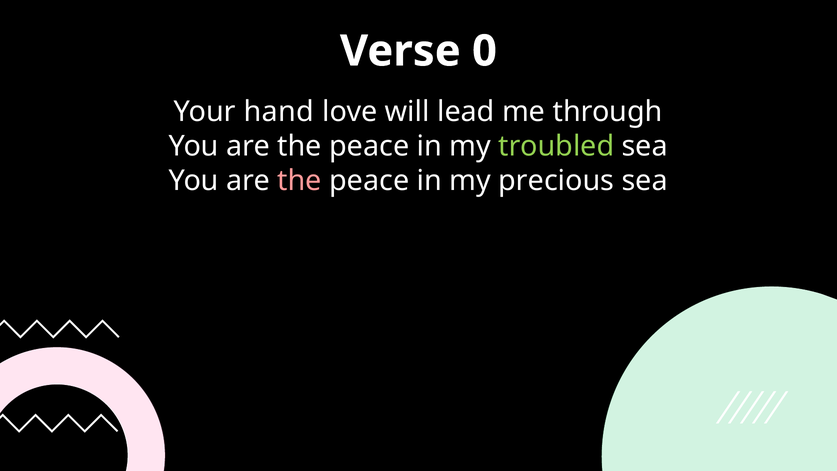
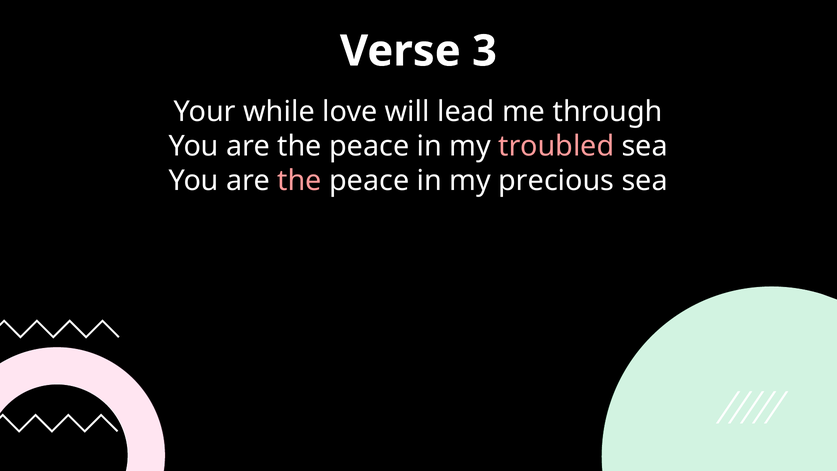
0: 0 -> 3
hand: hand -> while
troubled colour: light green -> pink
